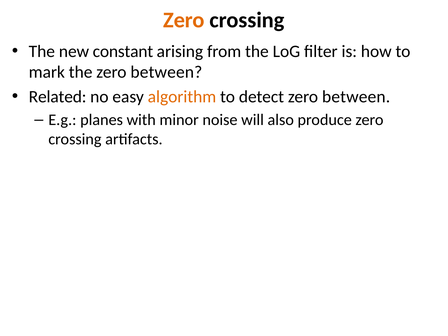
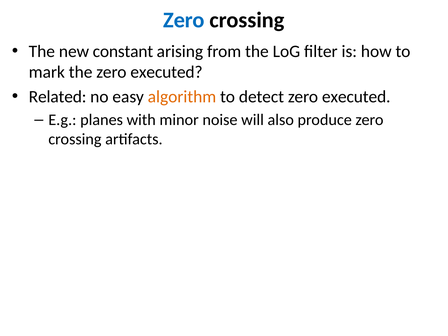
Zero at (184, 20) colour: orange -> blue
the zero between: between -> executed
detect zero between: between -> executed
